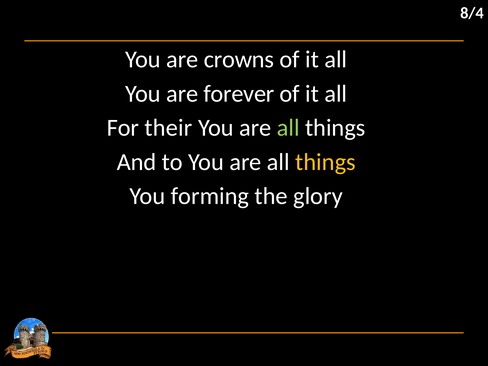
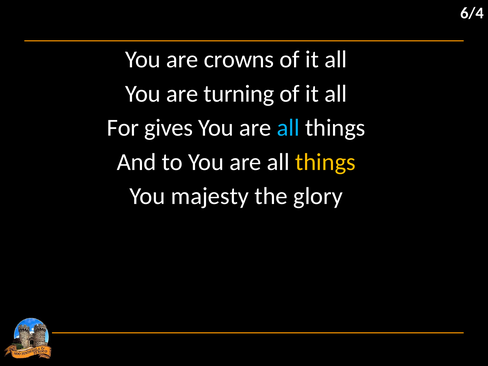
8/4: 8/4 -> 6/4
forever: forever -> turning
their: their -> gives
all at (288, 128) colour: light green -> light blue
forming: forming -> majesty
